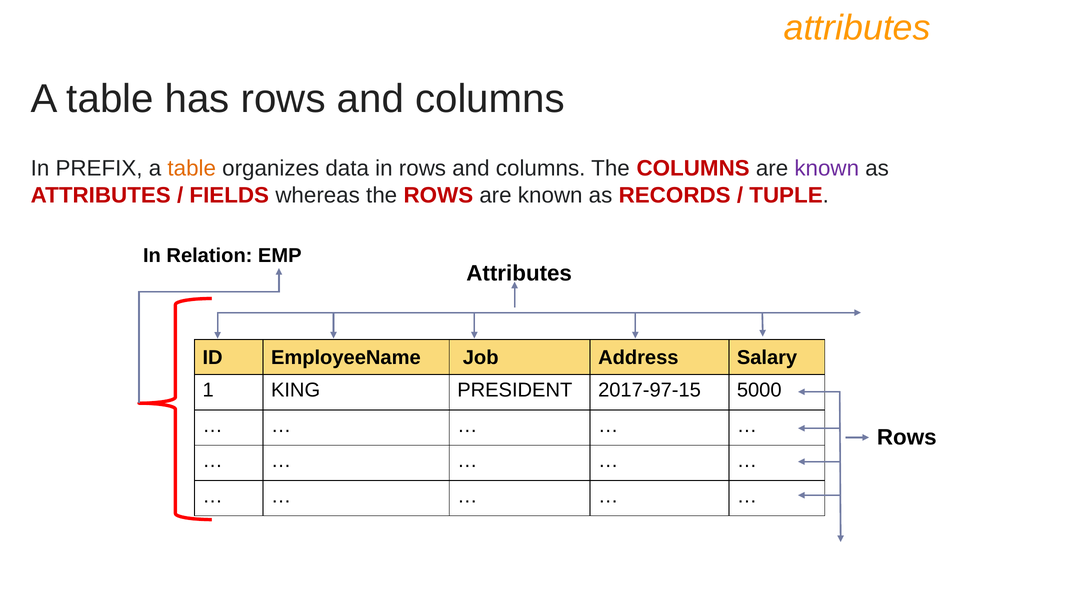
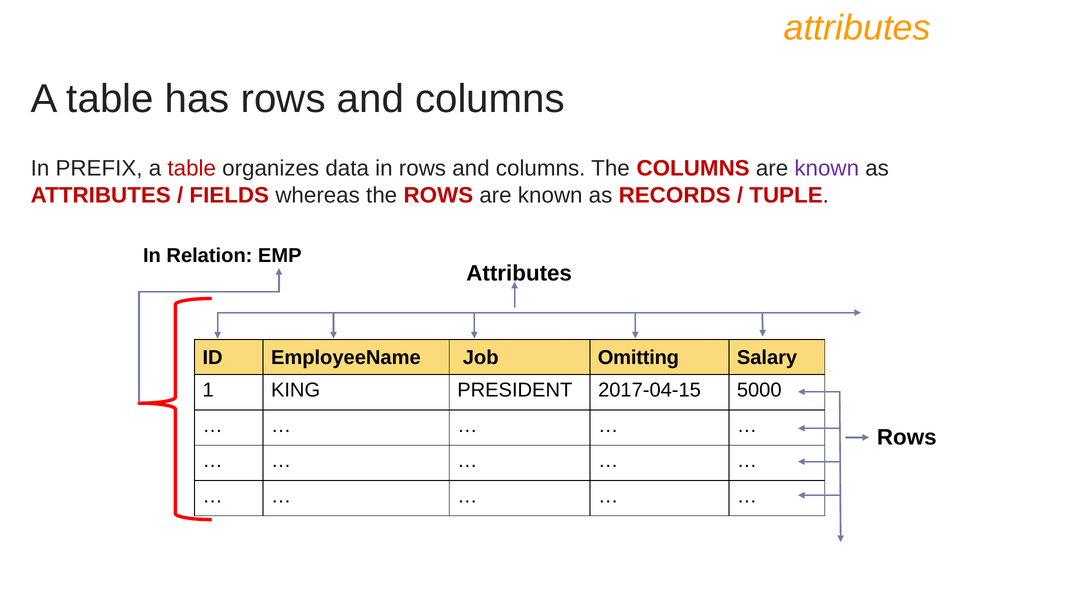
table at (192, 169) colour: orange -> red
Address: Address -> Omitting
2017-97-15: 2017-97-15 -> 2017-04-15
